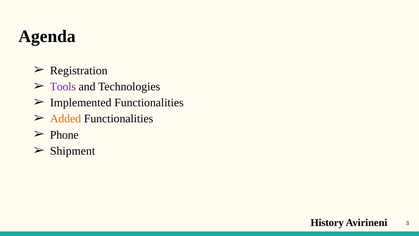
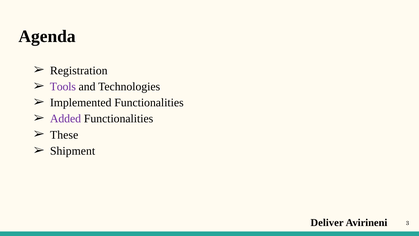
Added colour: orange -> purple
Phone: Phone -> These
History: History -> Deliver
